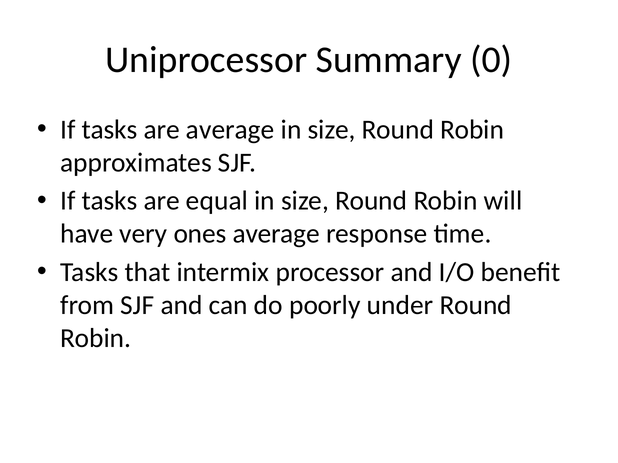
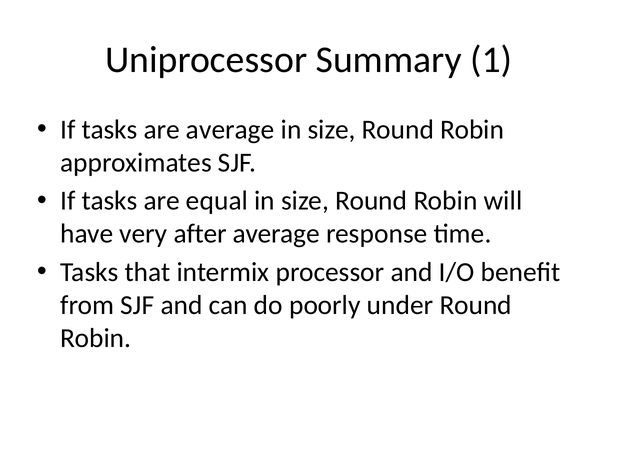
0: 0 -> 1
ones: ones -> after
